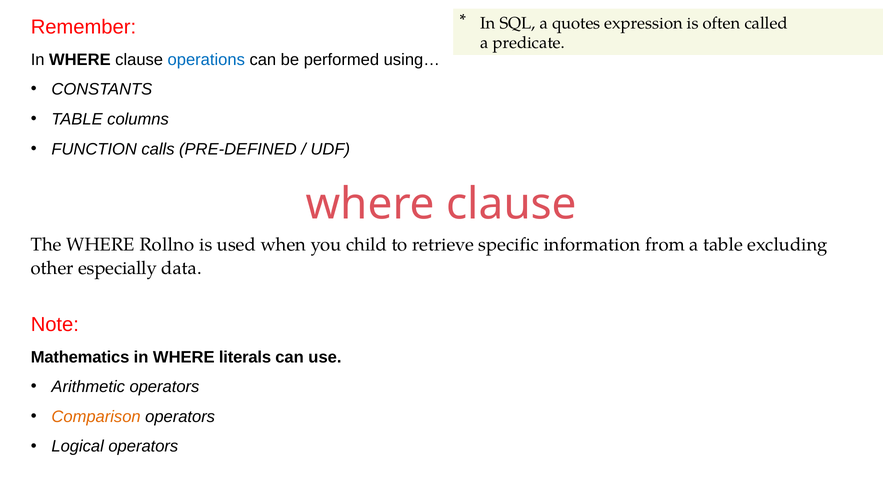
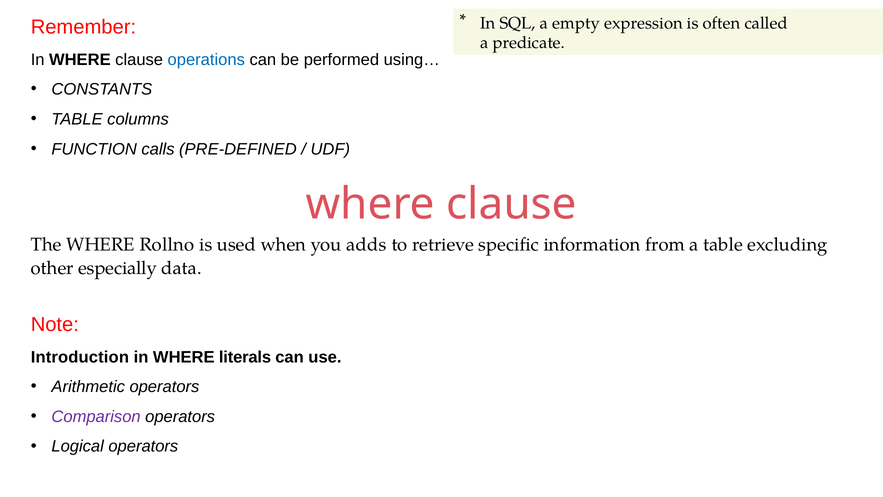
quotes: quotes -> empty
child: child -> adds
Mathematics: Mathematics -> Introduction
Comparison colour: orange -> purple
